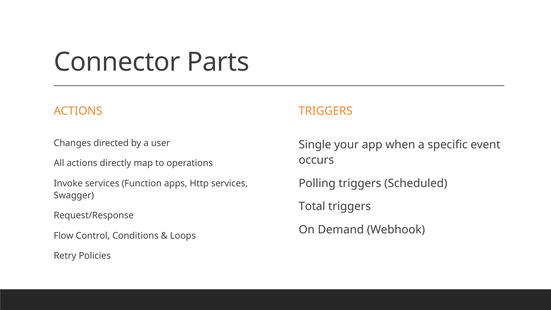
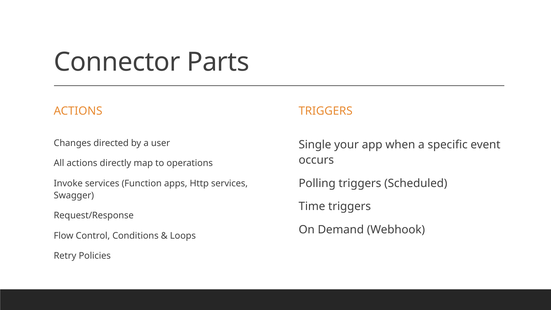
Total: Total -> Time
